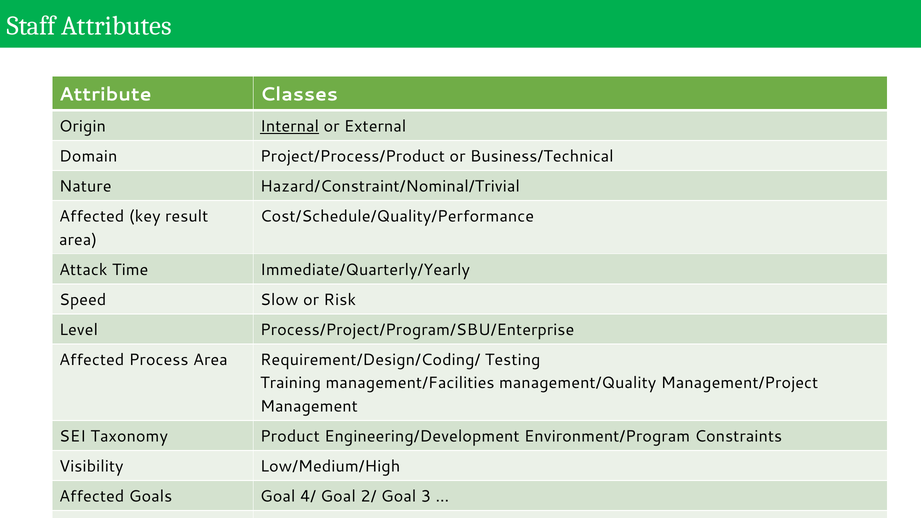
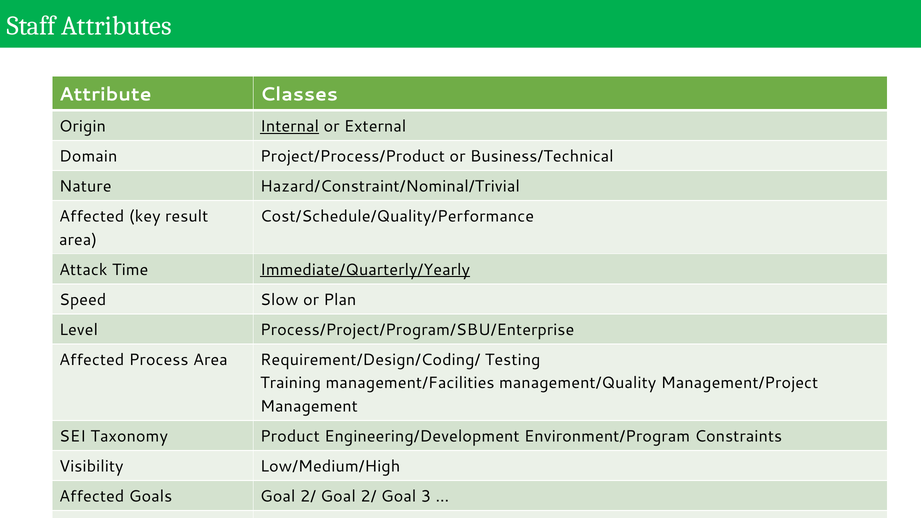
Immediate/Quarterly/Yearly underline: none -> present
Risk: Risk -> Plan
Goals Goal 4/: 4/ -> 2/
